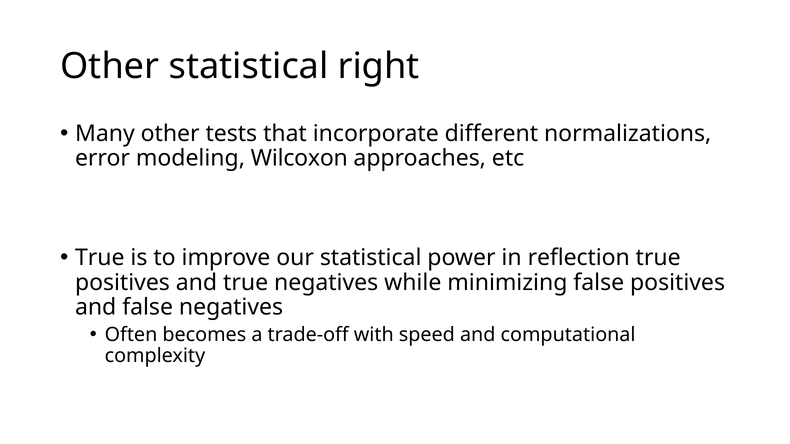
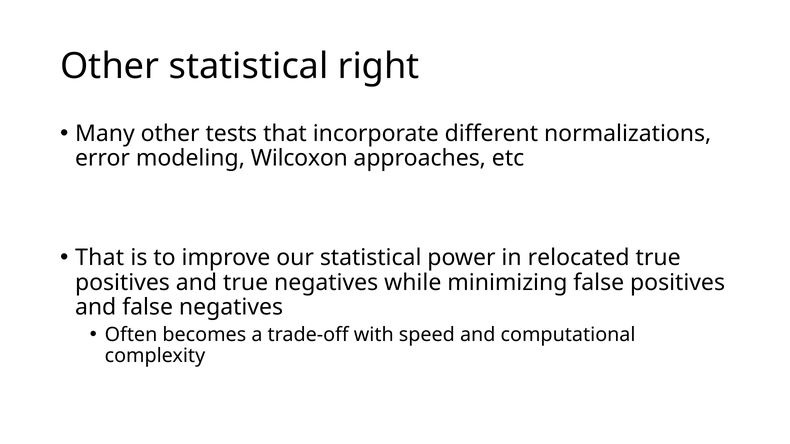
True at (100, 258): True -> That
reflection: reflection -> relocated
